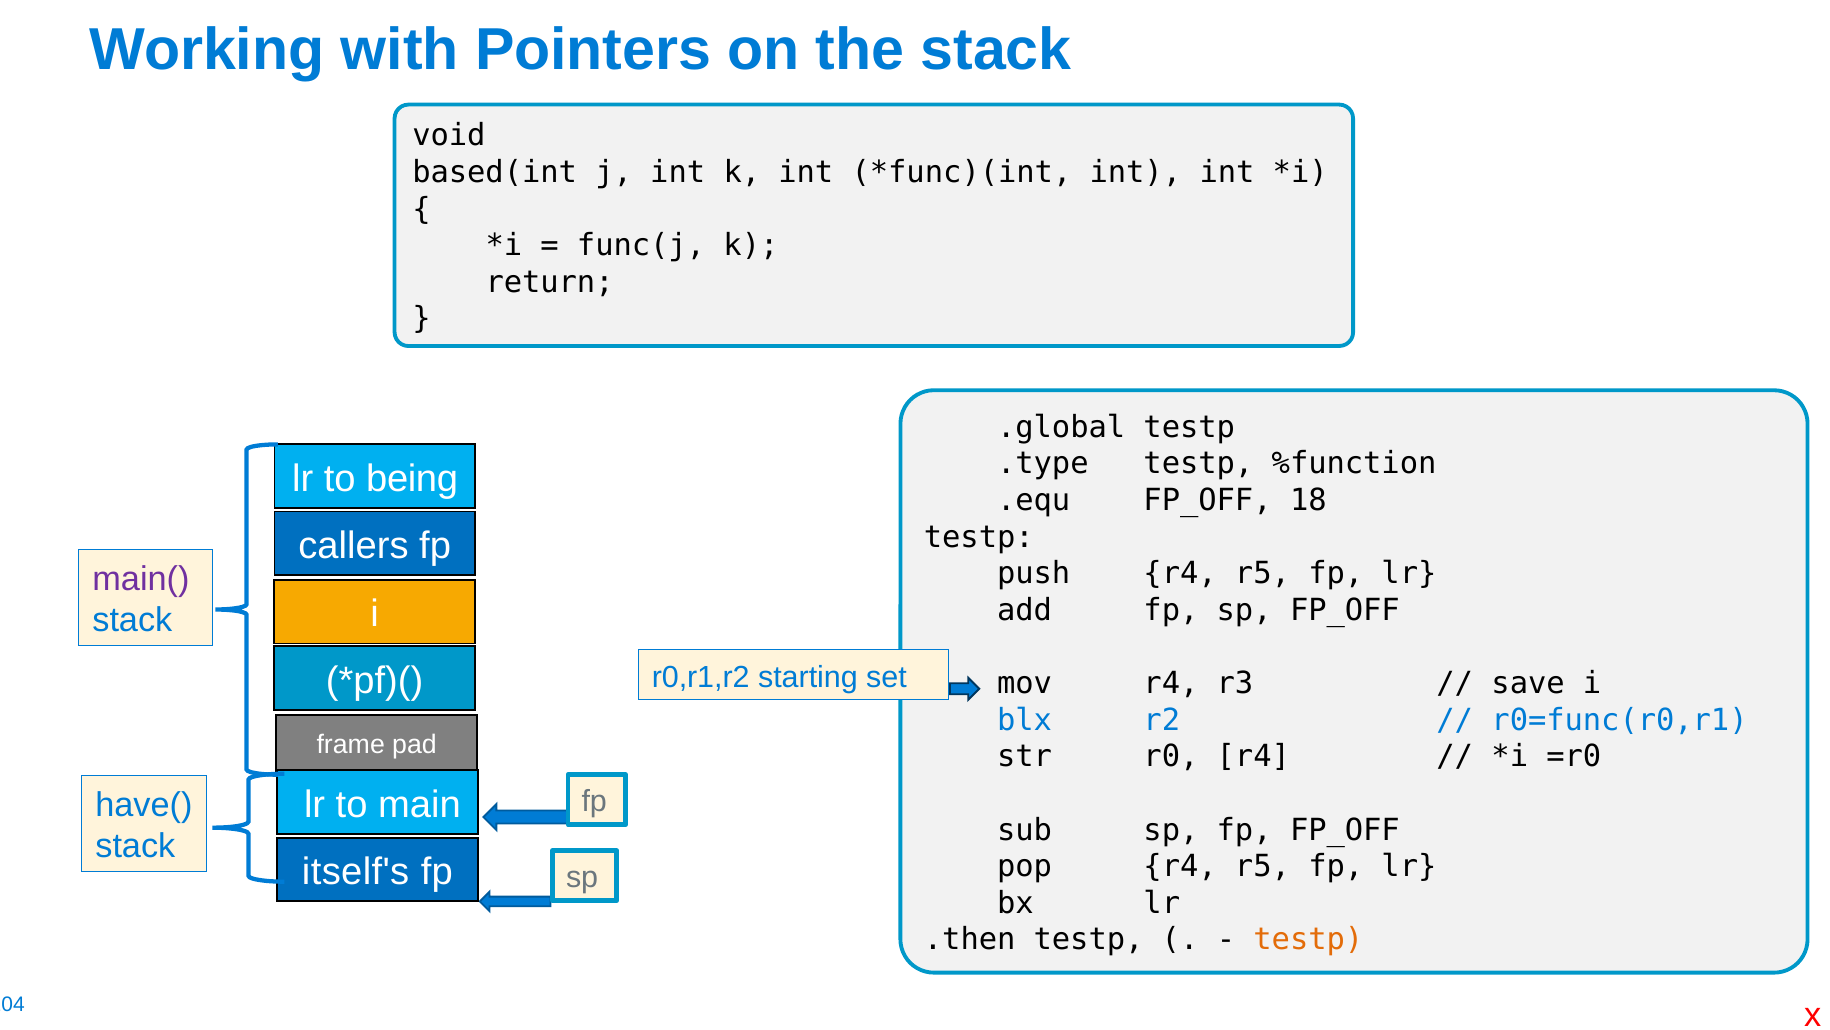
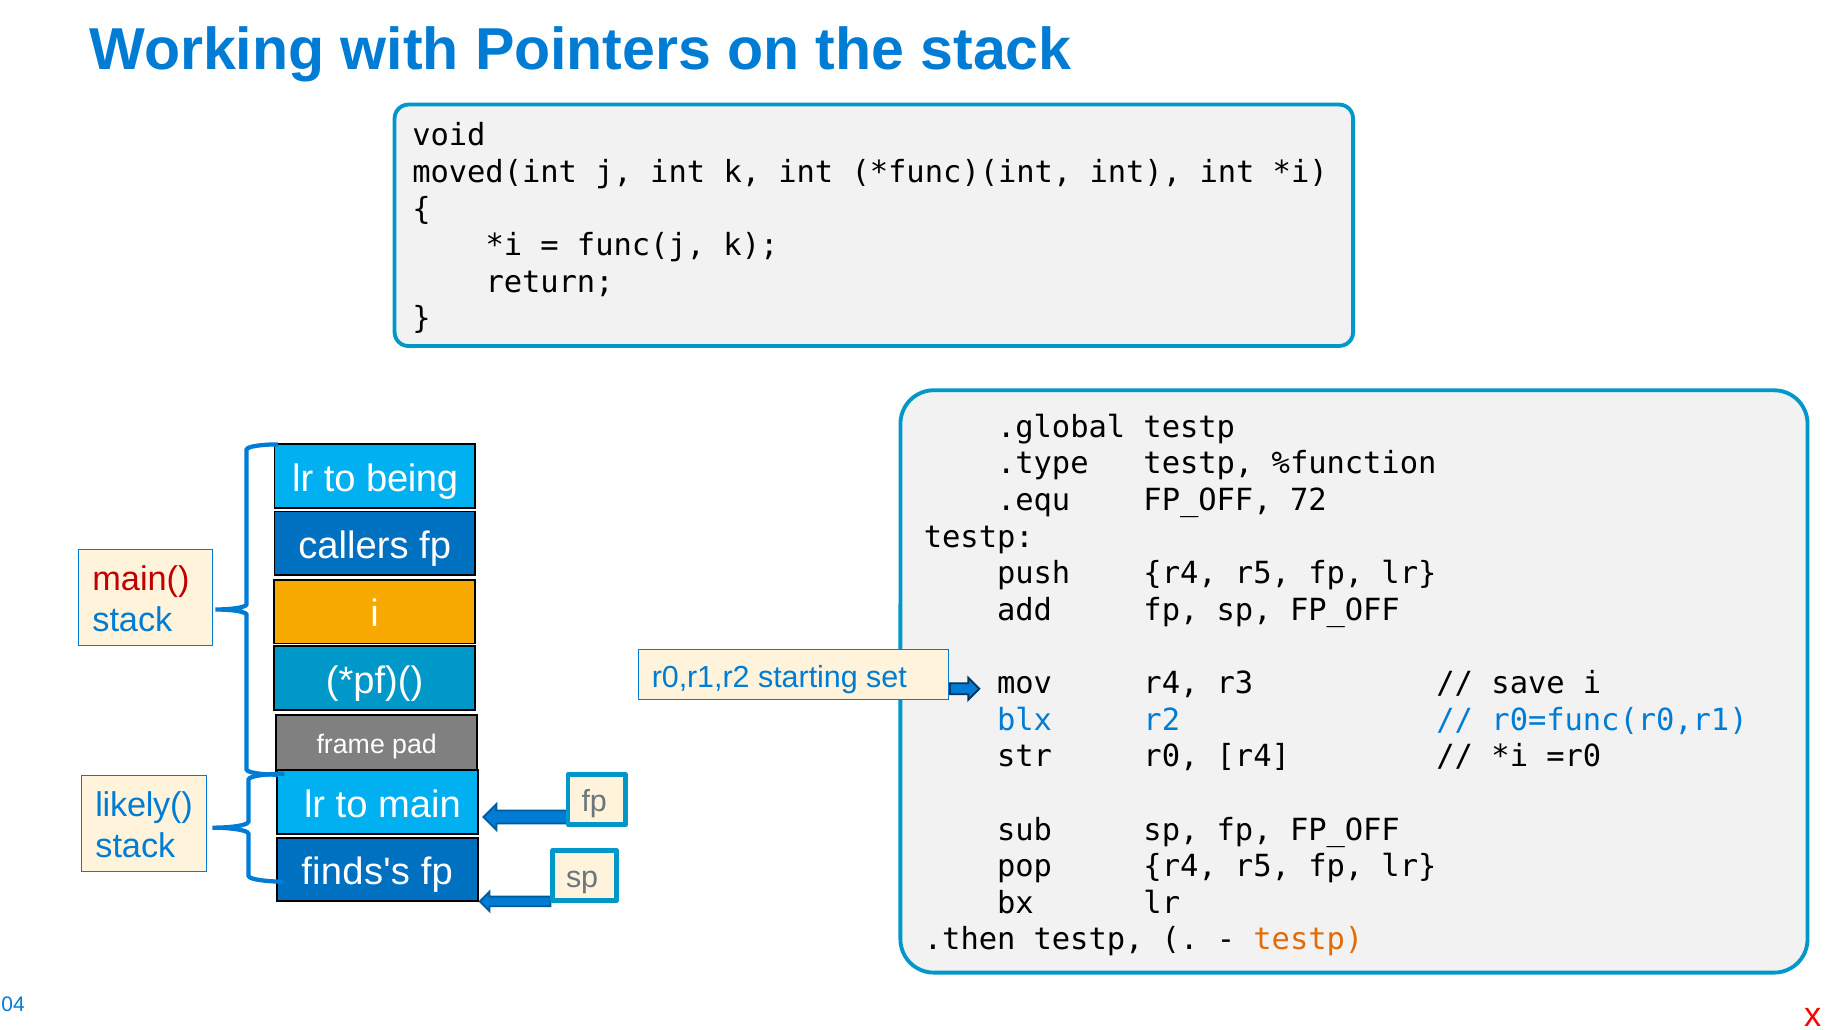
based(int: based(int -> moved(int
18: 18 -> 72
main( colour: purple -> red
have(: have( -> likely(
itself's: itself's -> finds's
